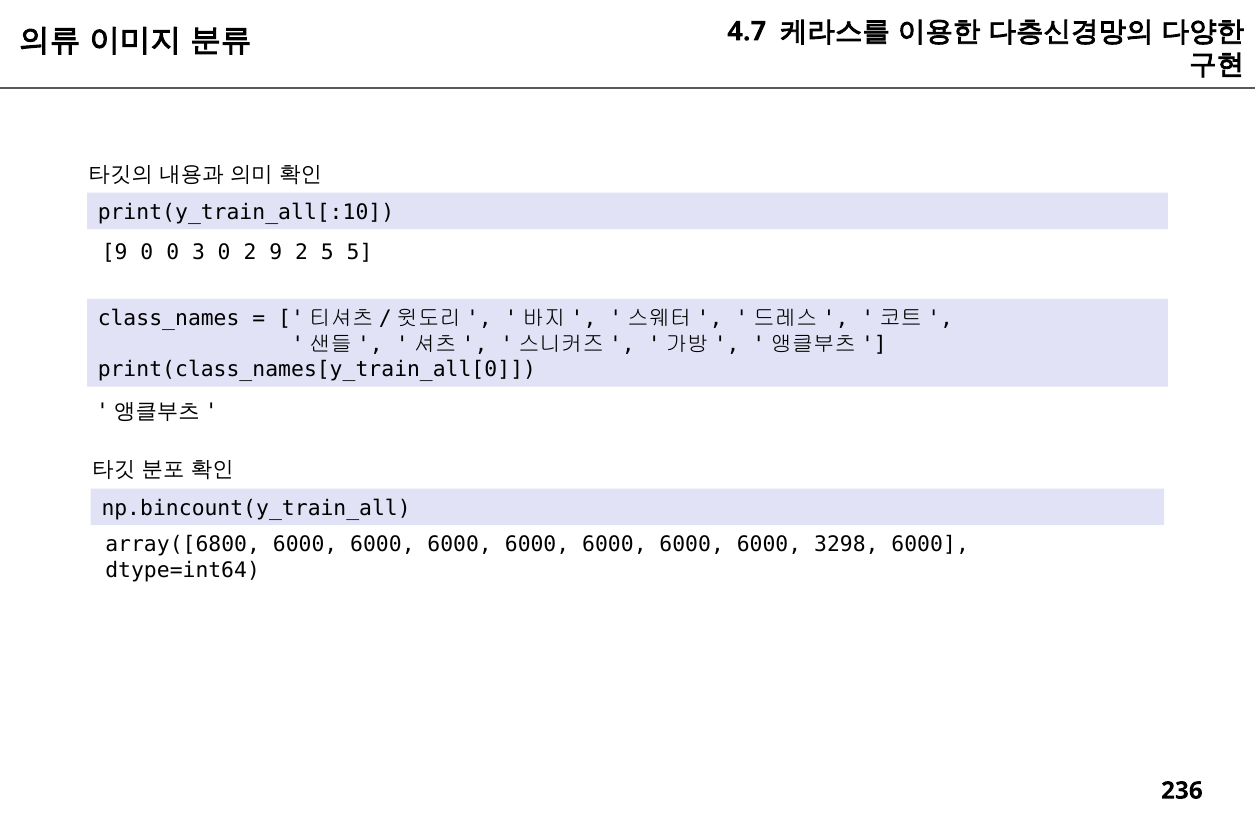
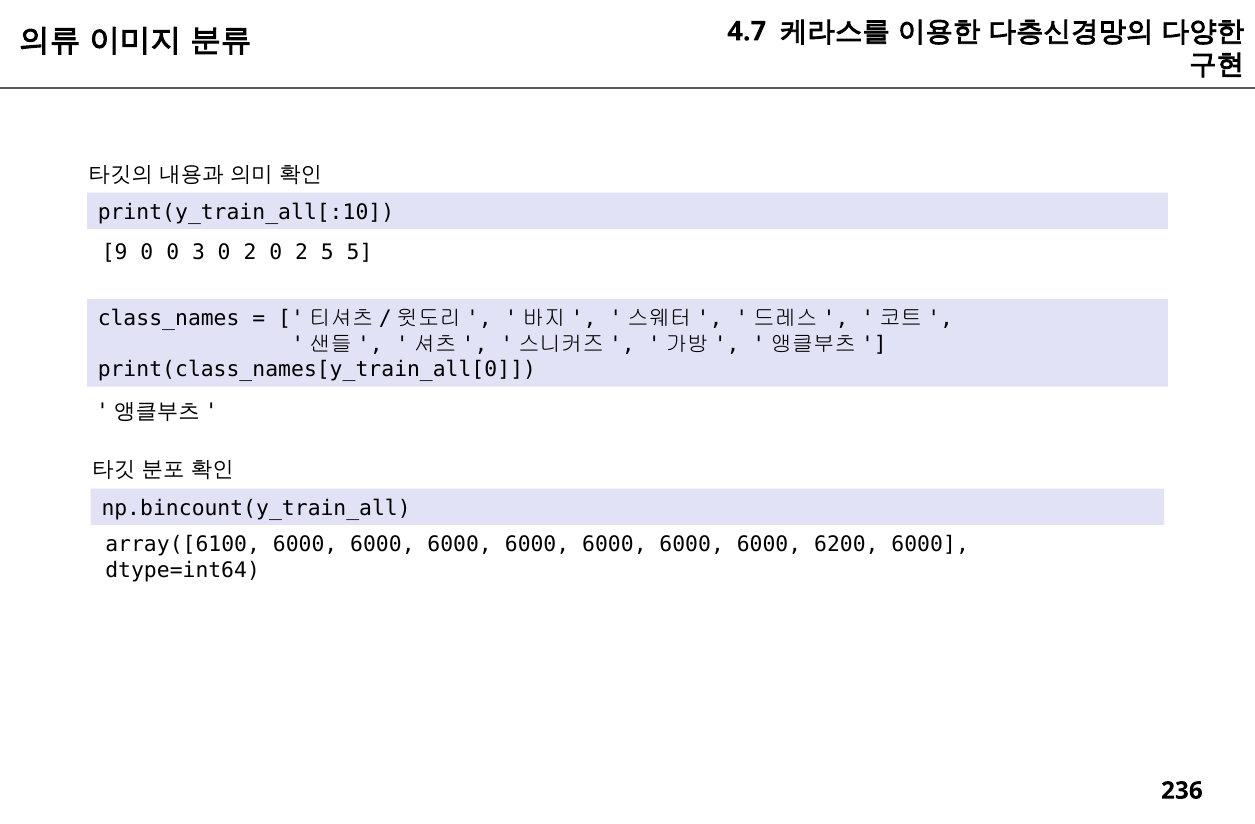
2 9: 9 -> 0
array([6800: array([6800 -> array([6100
3298: 3298 -> 6200
